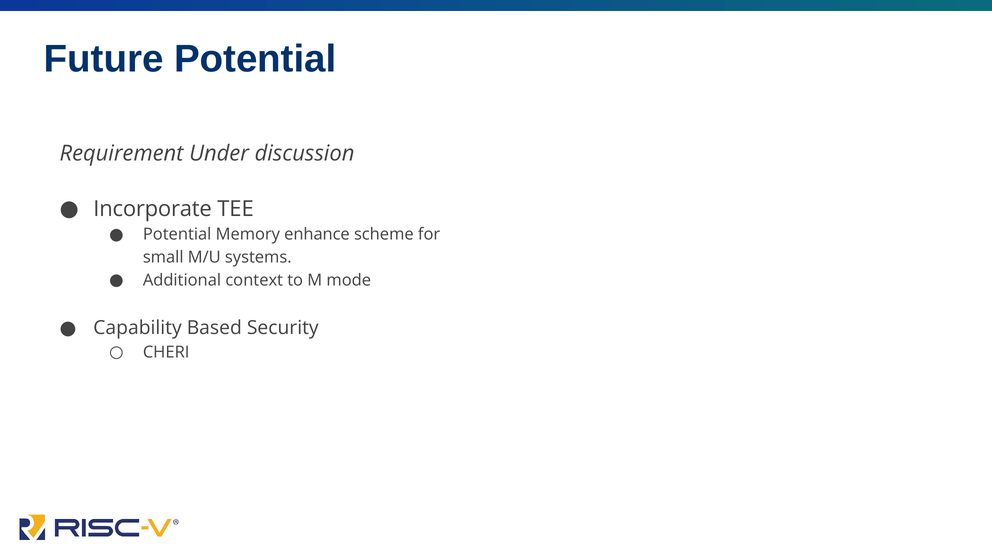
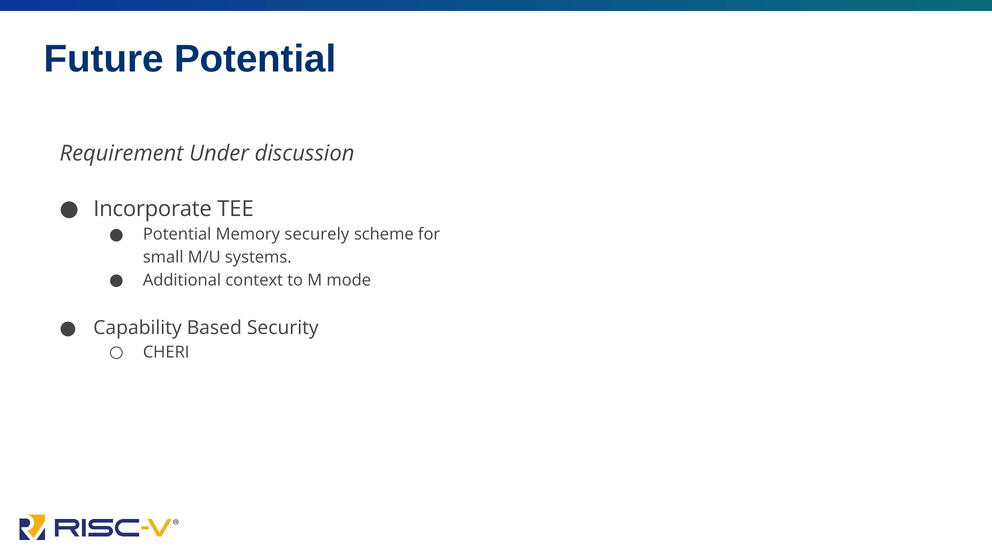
enhance: enhance -> securely
